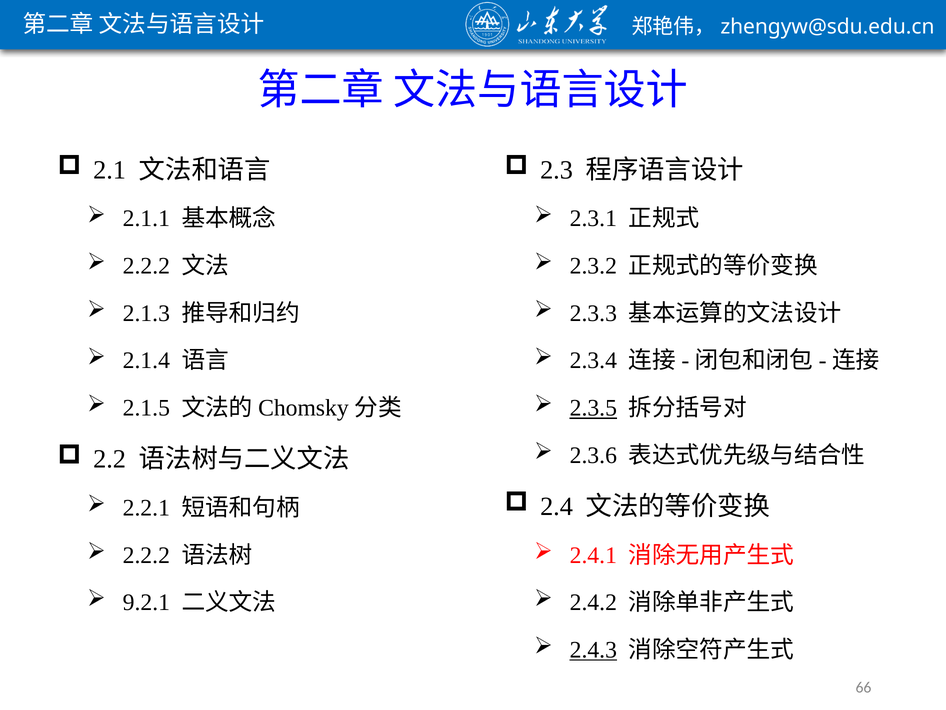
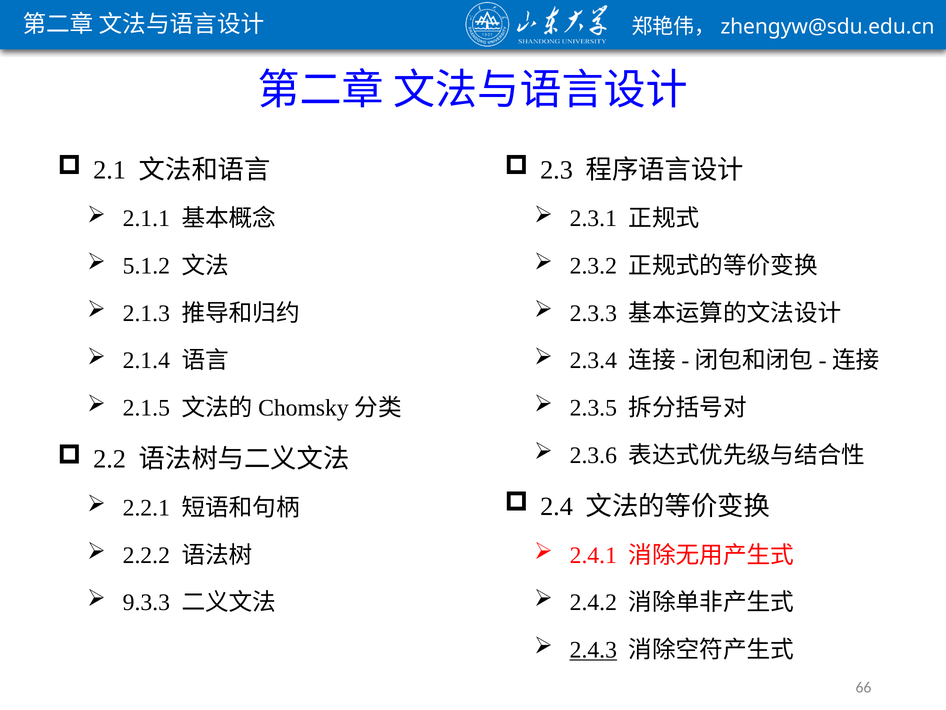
2.2.2 at (146, 266): 2.2.2 -> 5.1.2
2.3.5 underline: present -> none
9.2.1: 9.2.1 -> 9.3.3
